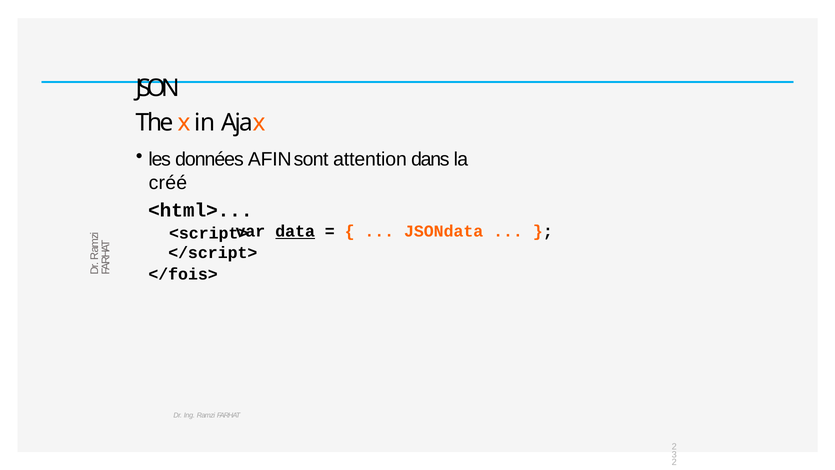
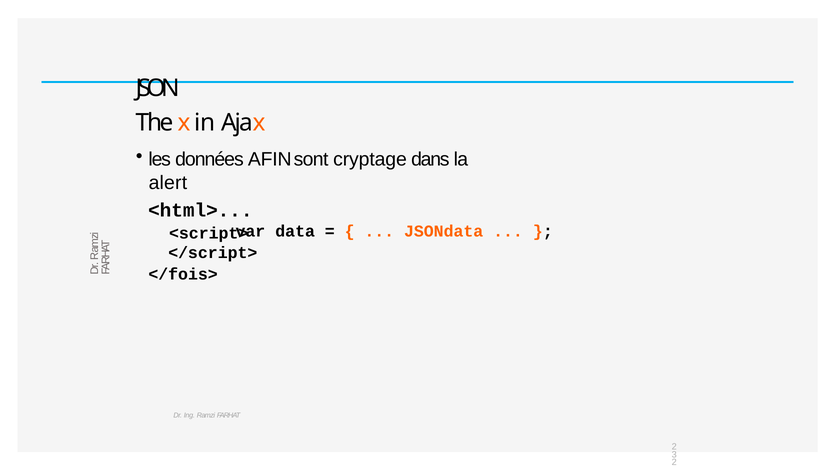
attention: attention -> cryptage
créé: créé -> alert
data underline: present -> none
